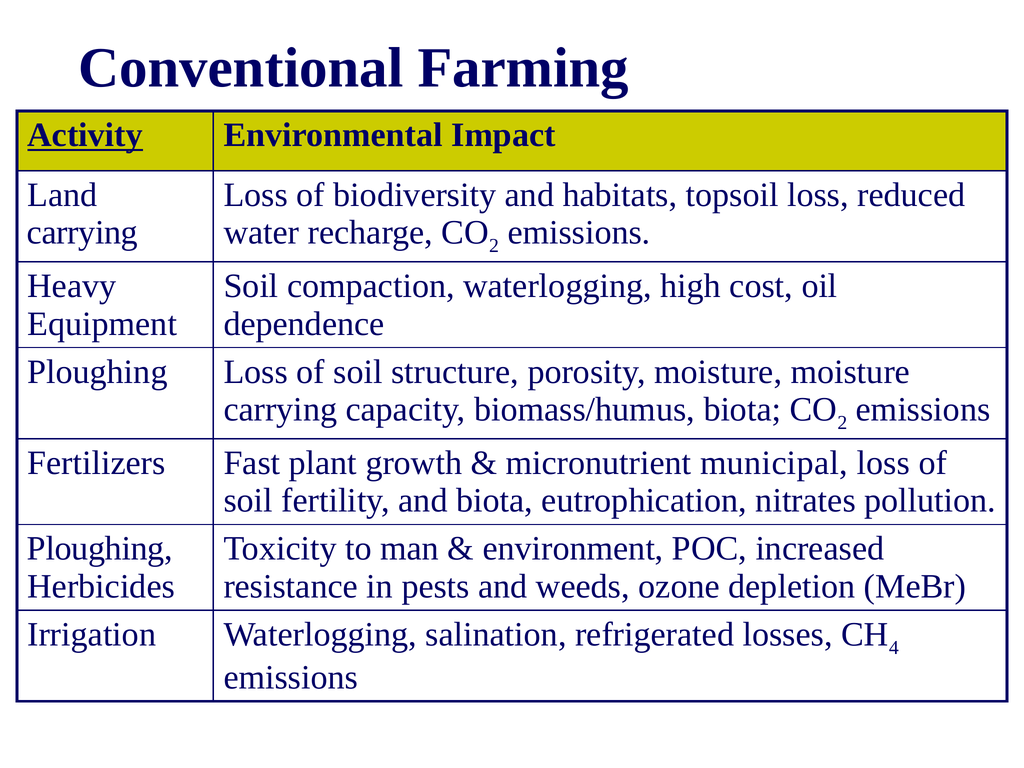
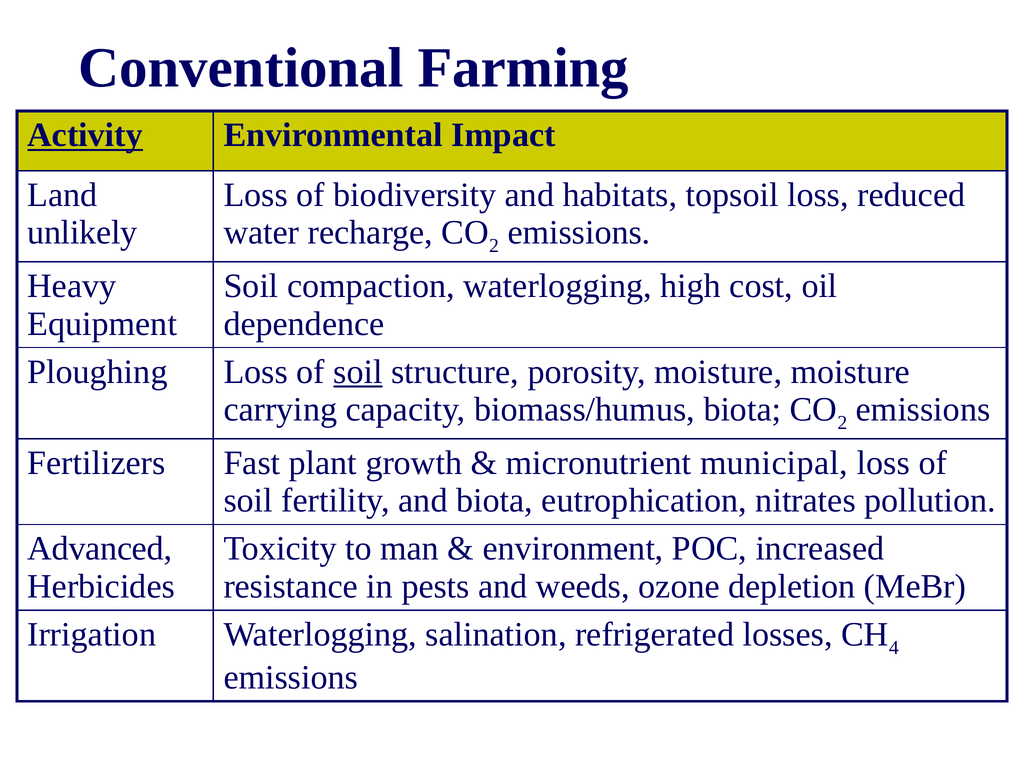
carrying at (82, 233): carrying -> unlikely
soil at (358, 372) underline: none -> present
Ploughing at (100, 549): Ploughing -> Advanced
